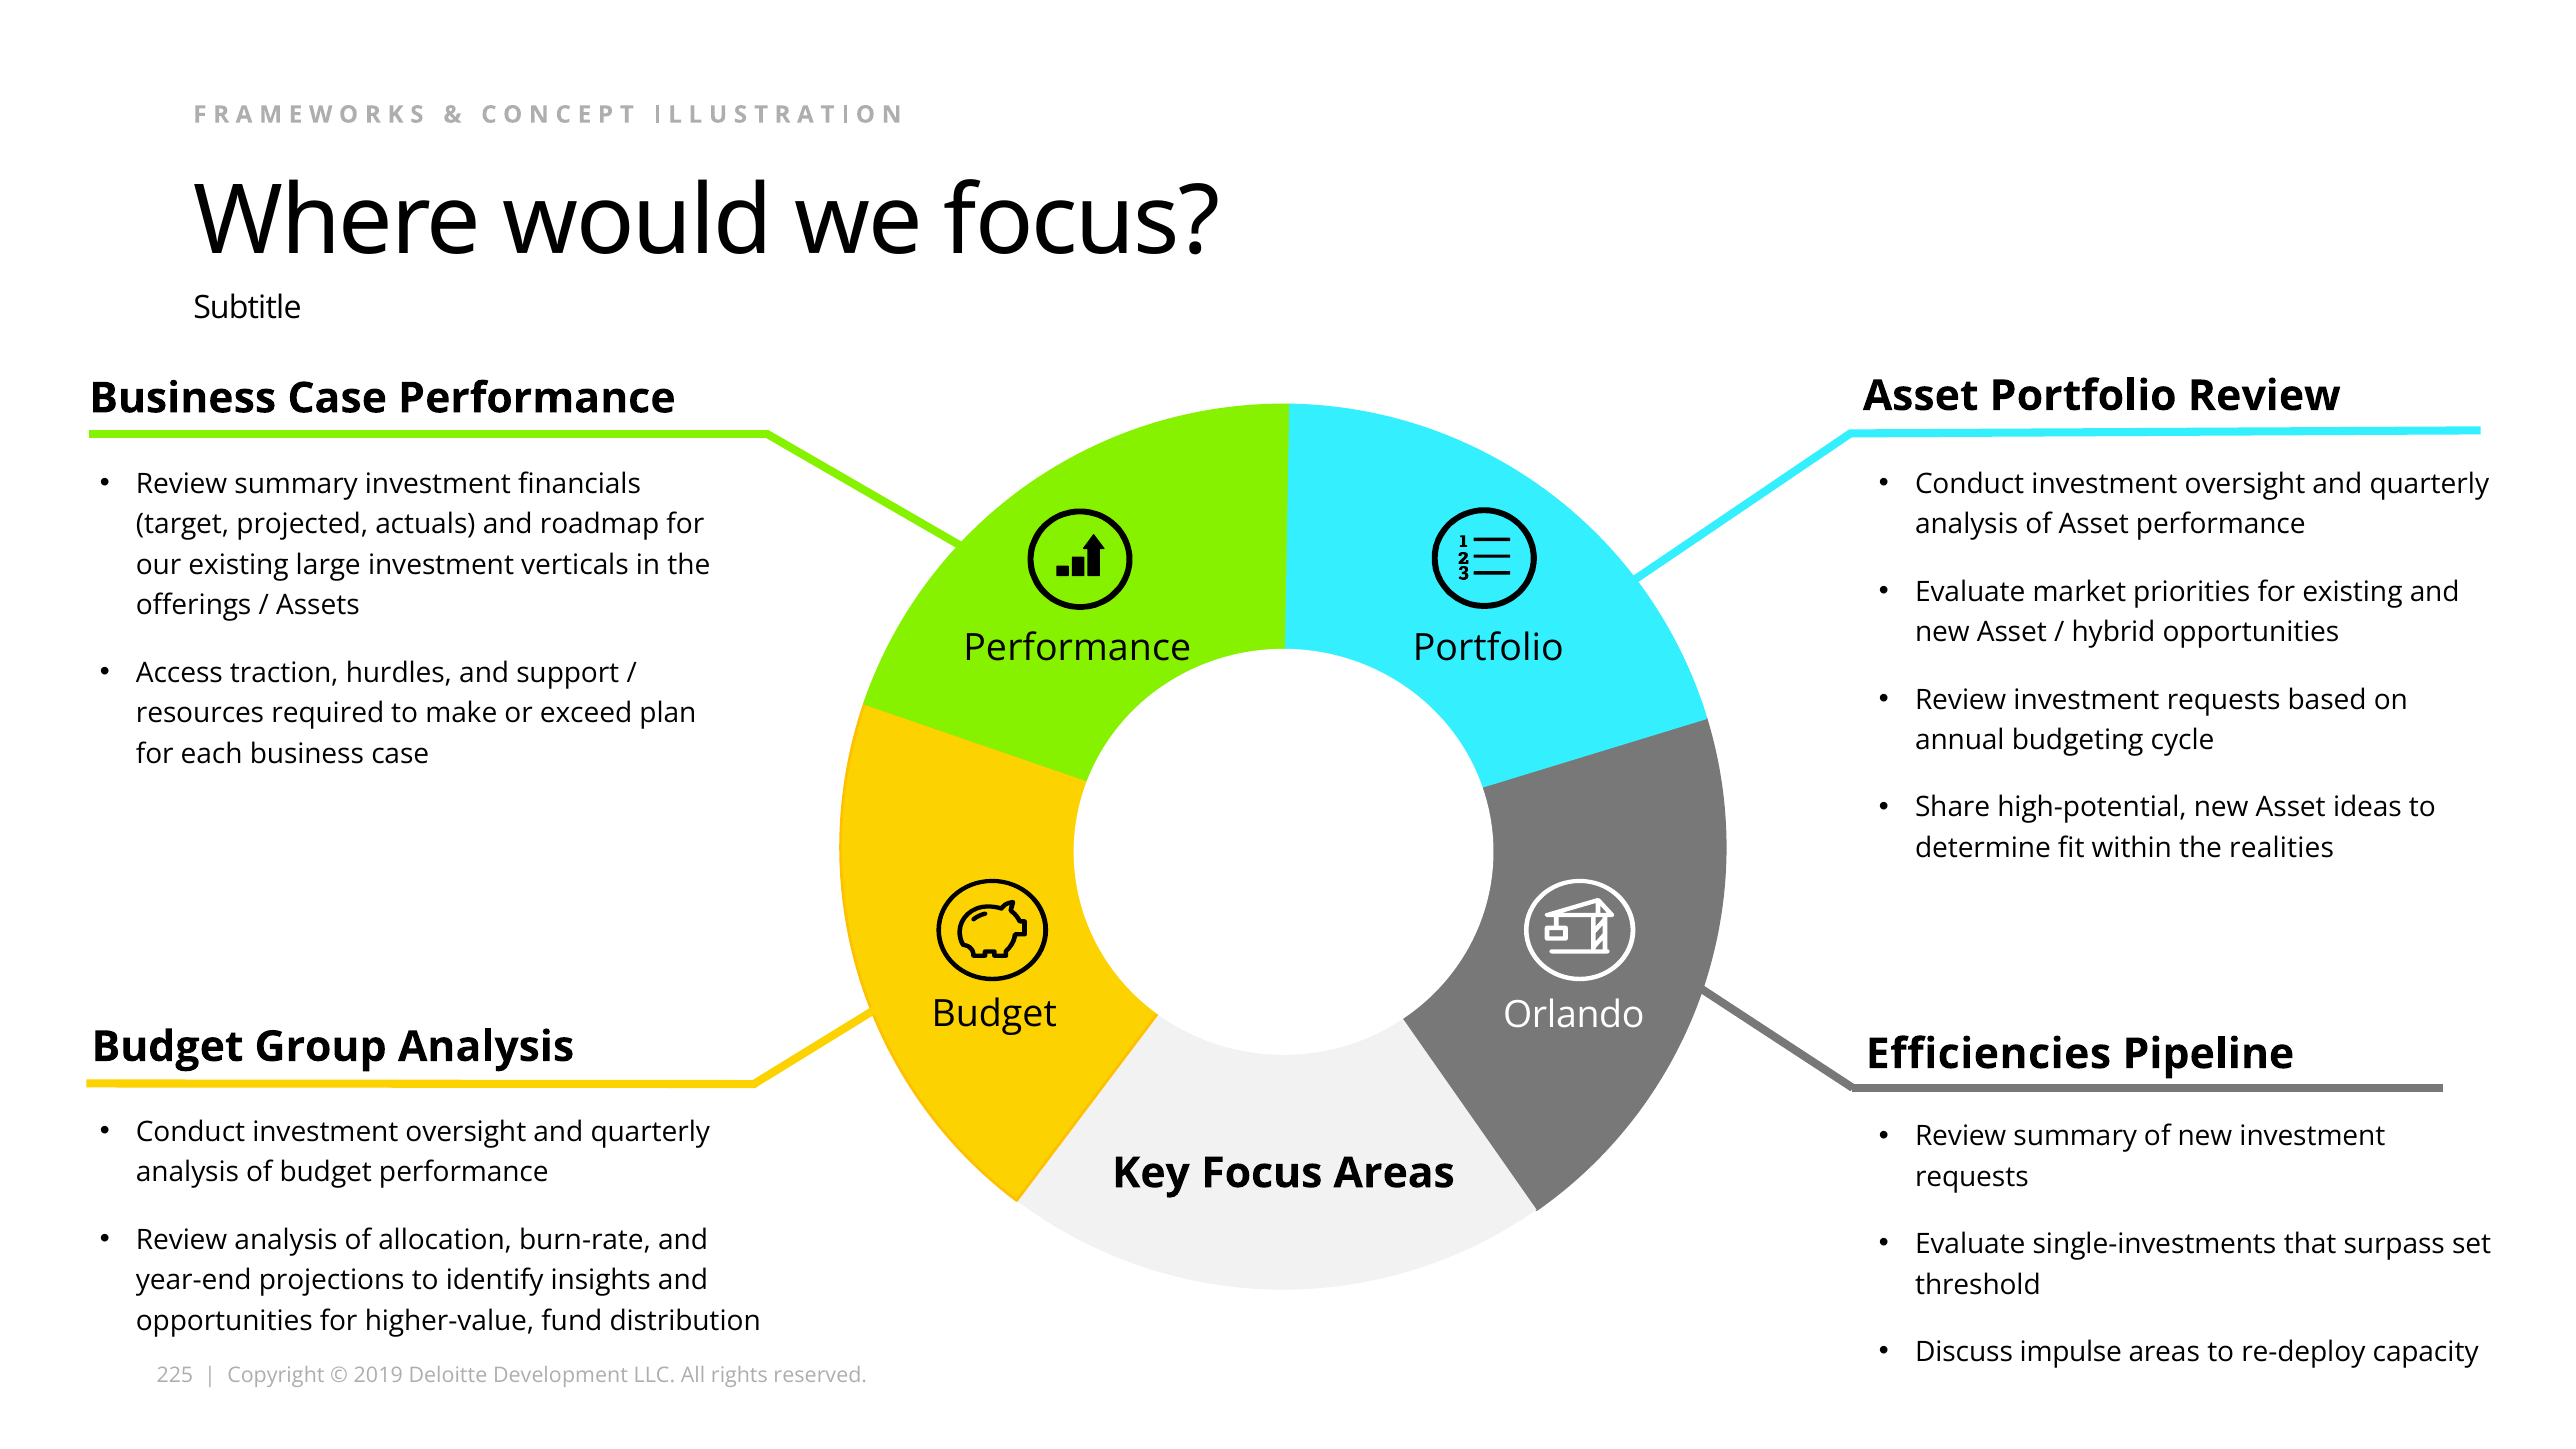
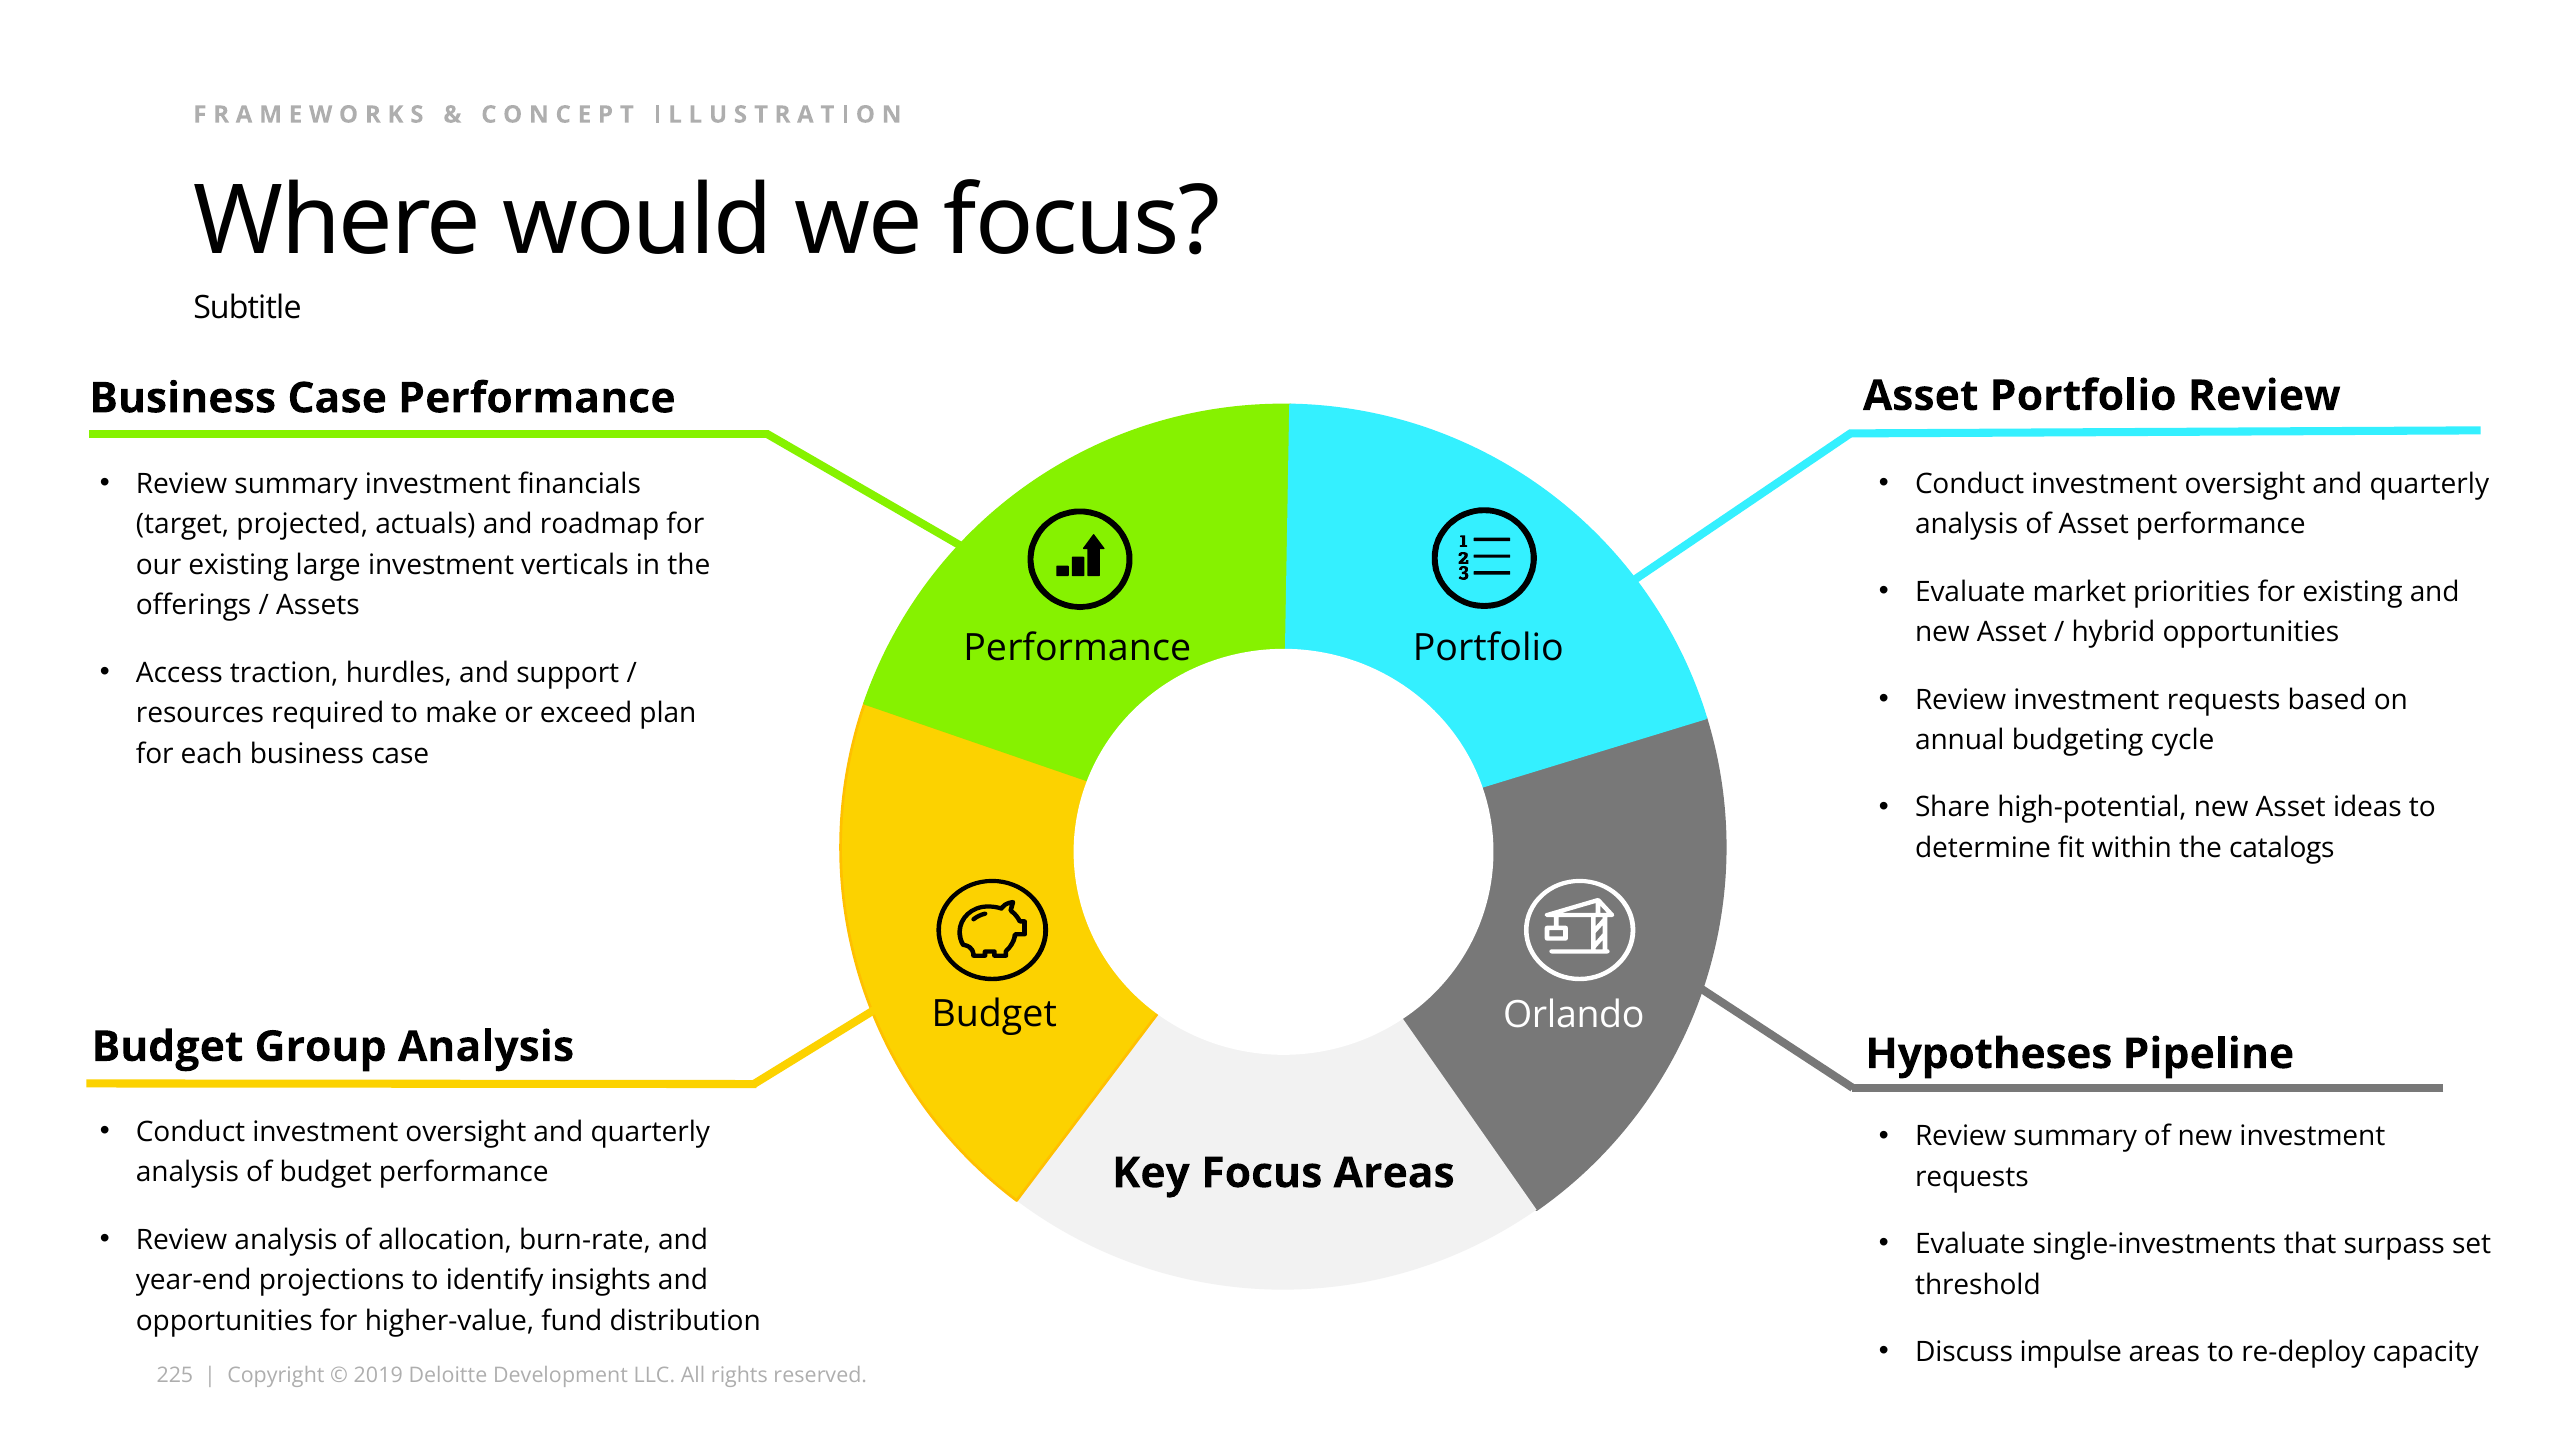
realities: realities -> catalogs
Efficiencies: Efficiencies -> Hypotheses
